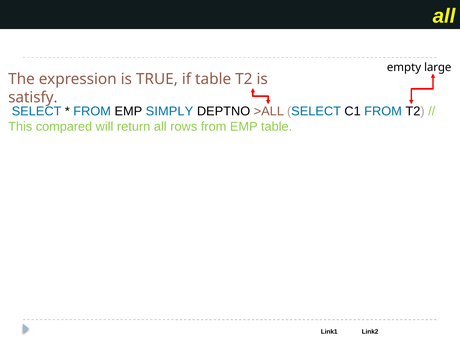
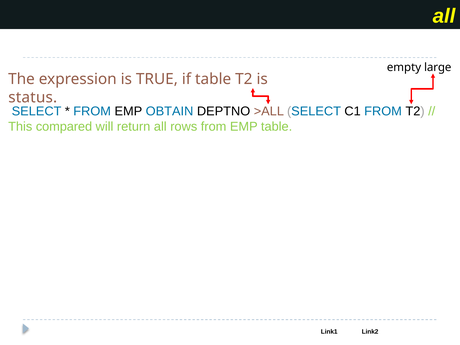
satisfy: satisfy -> status
SIMPLY: SIMPLY -> OBTAIN
